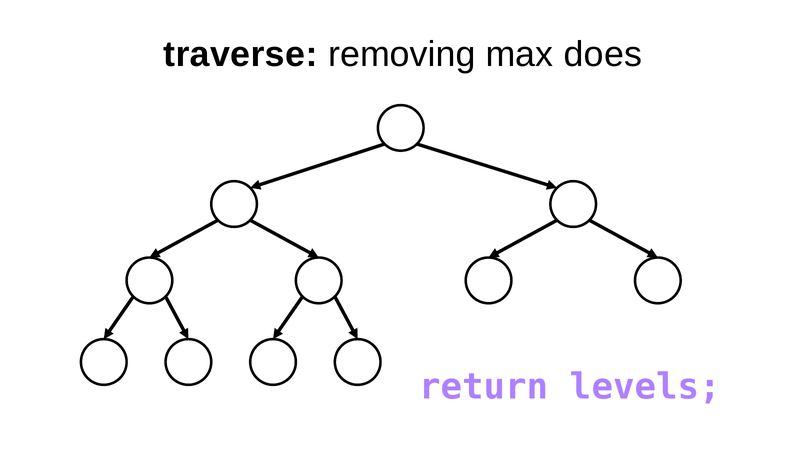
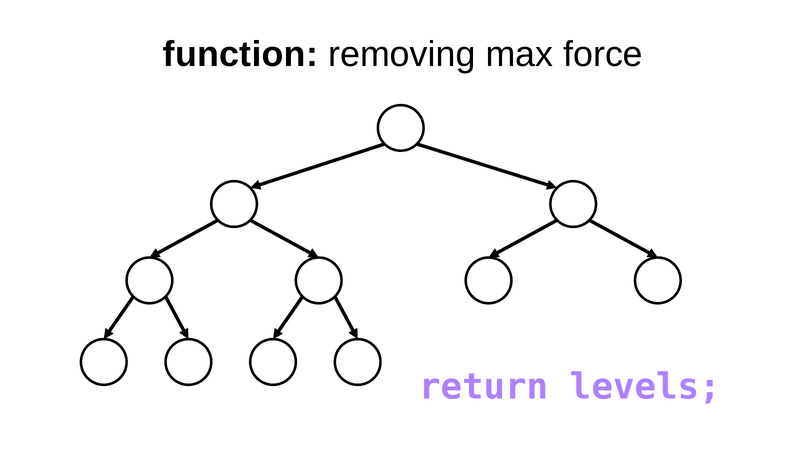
traverse: traverse -> function
does: does -> force
